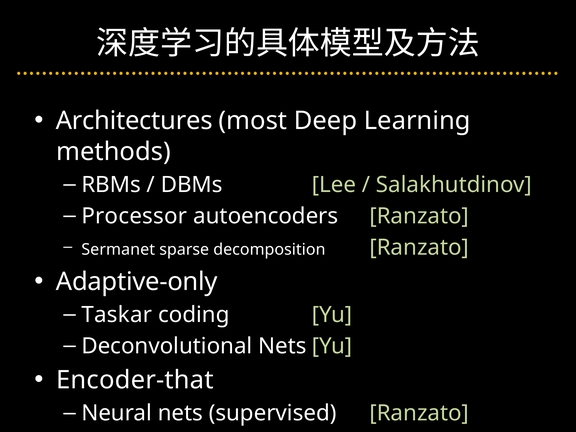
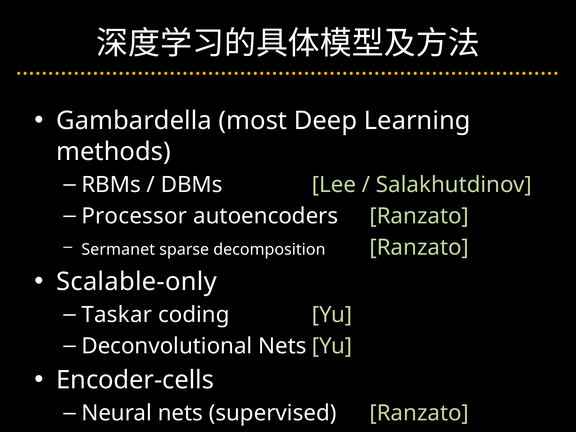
Architectures: Architectures -> Gambardella
Adaptive-only: Adaptive-only -> Scalable-only
Encoder-that: Encoder-that -> Encoder-cells
